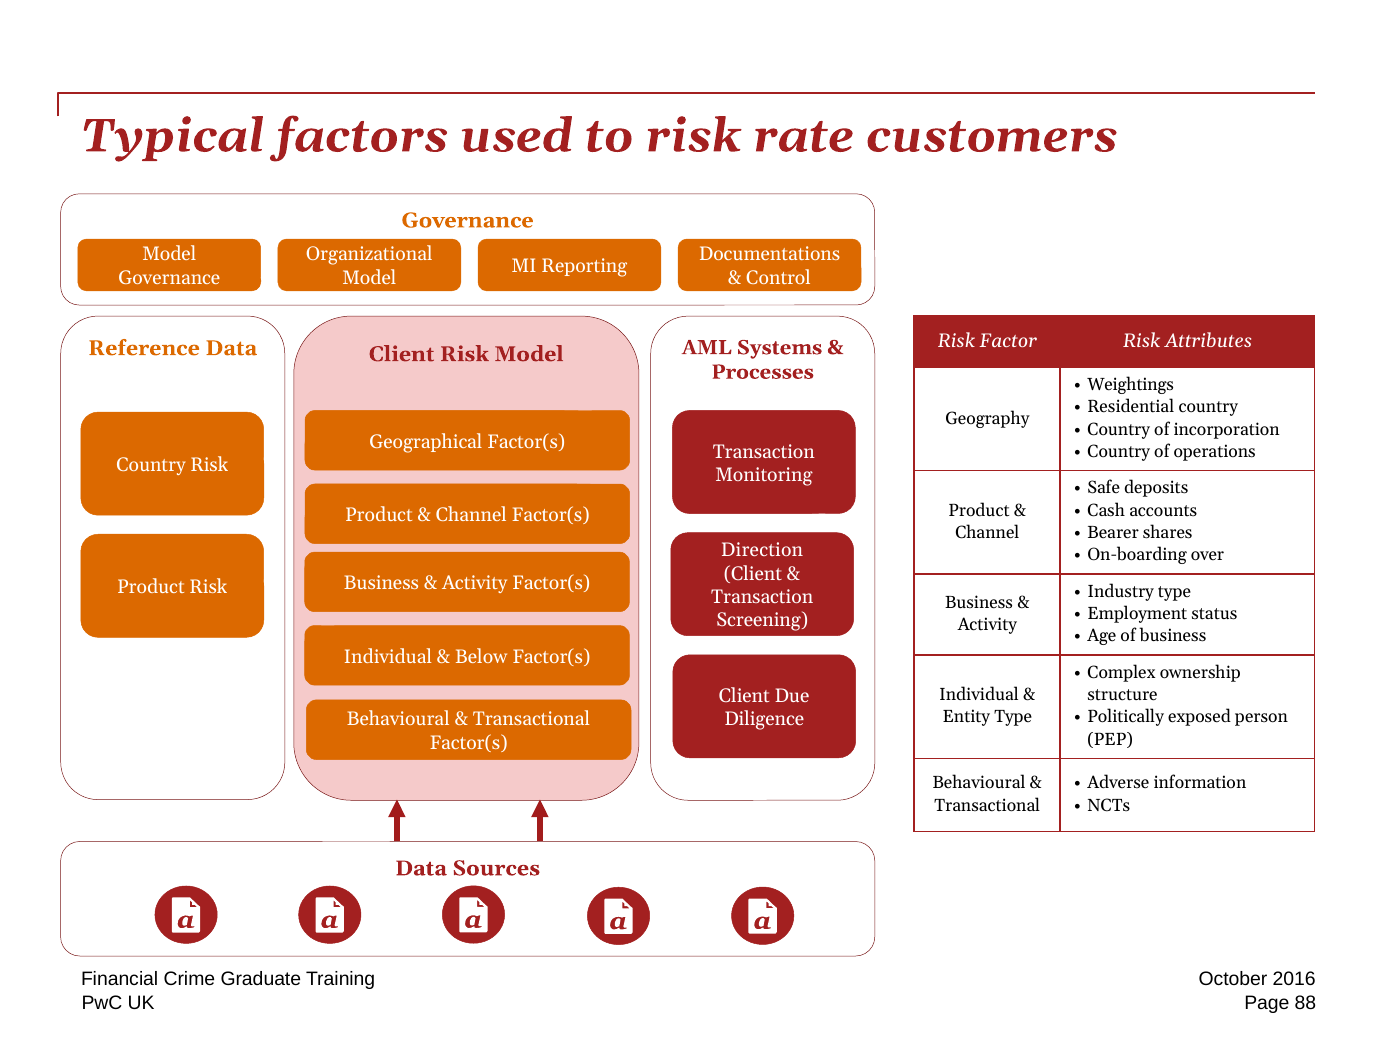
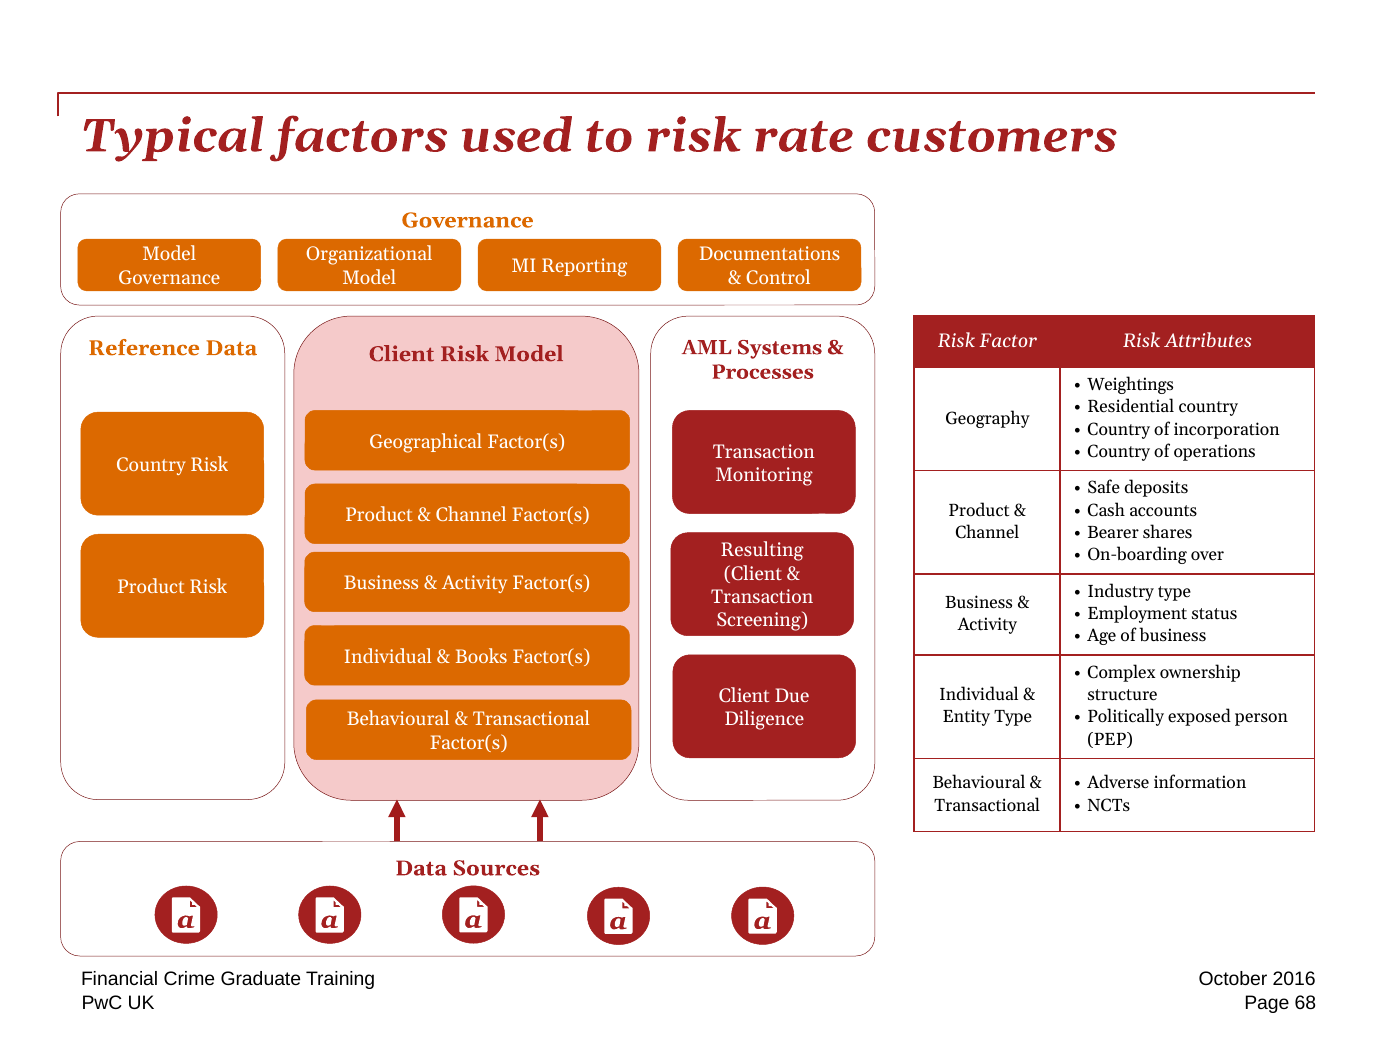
Direction: Direction -> Resulting
Below: Below -> Books
88: 88 -> 68
